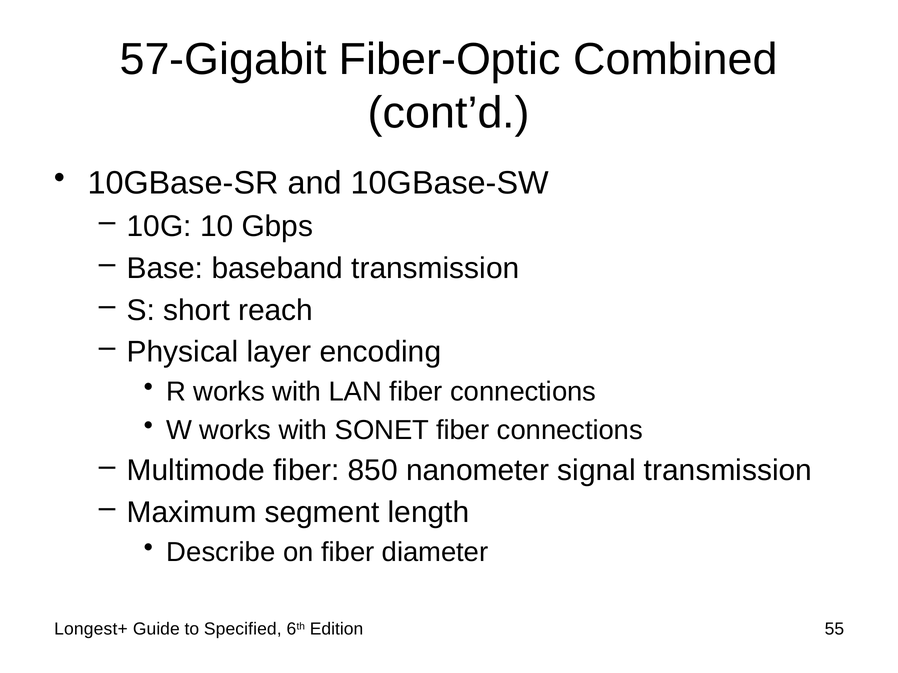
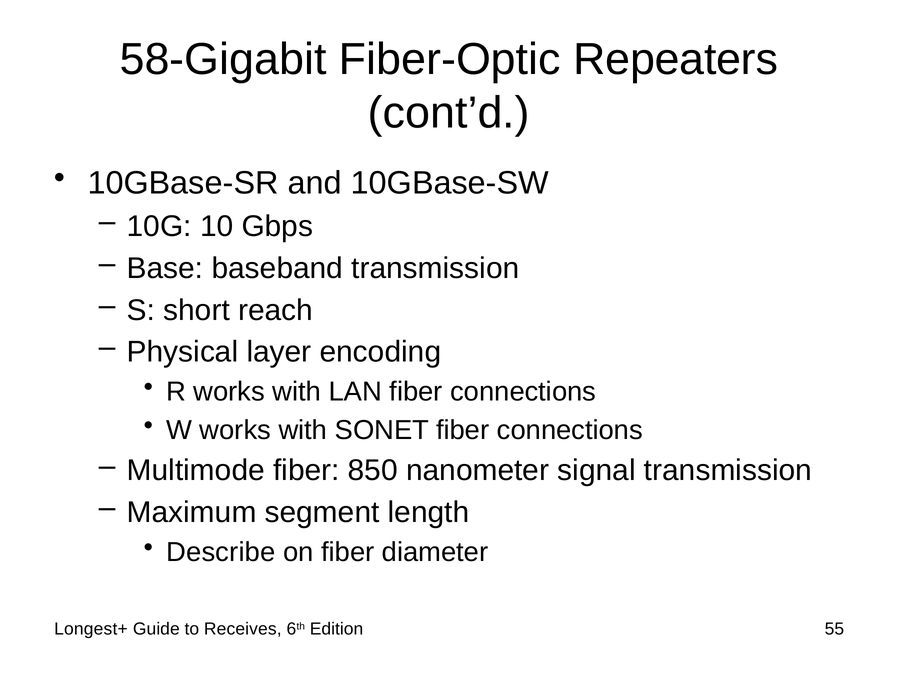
57-Gigabit: 57-Gigabit -> 58-Gigabit
Combined: Combined -> Repeaters
Specified: Specified -> Receives
